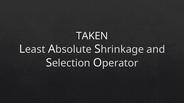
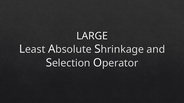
TAKEN: TAKEN -> LARGE
